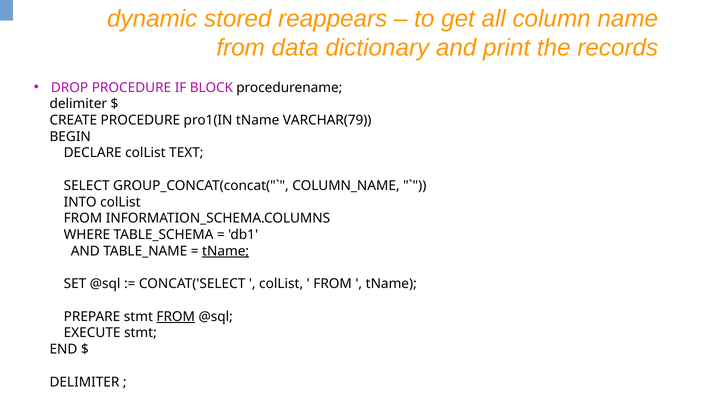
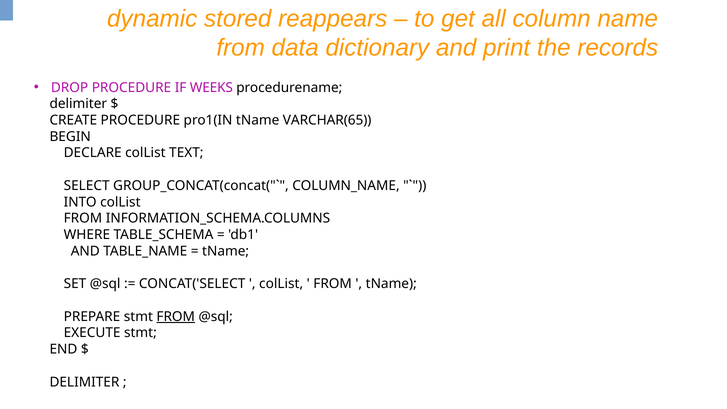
BLOCK: BLOCK -> WEEKS
VARCHAR(79: VARCHAR(79 -> VARCHAR(65
tName at (226, 251) underline: present -> none
